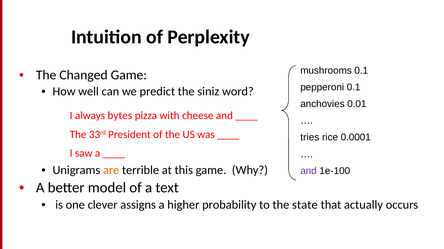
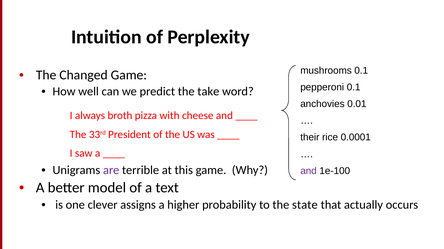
siniz: siniz -> take
bytes: bytes -> broth
tries: tries -> their
are colour: orange -> purple
